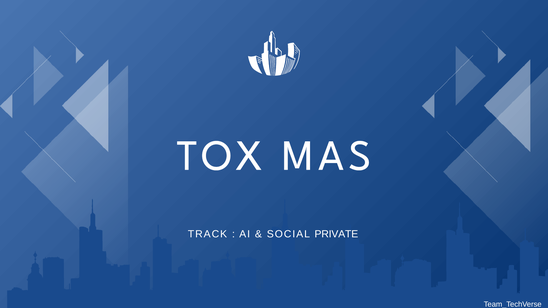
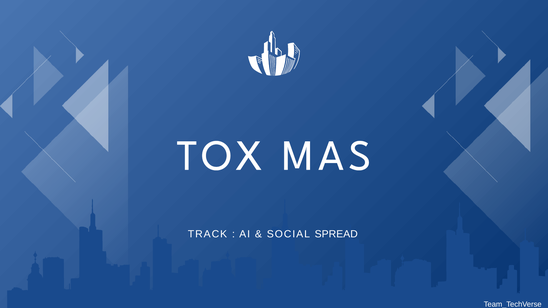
PRIVATE: PRIVATE -> SPREAD
